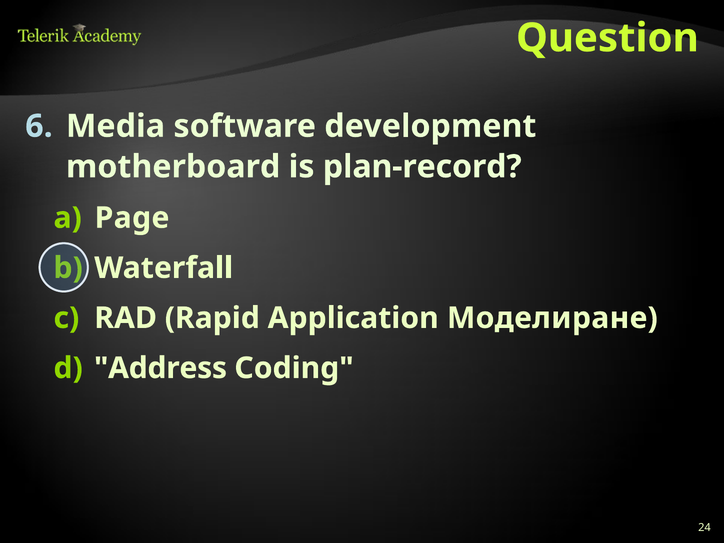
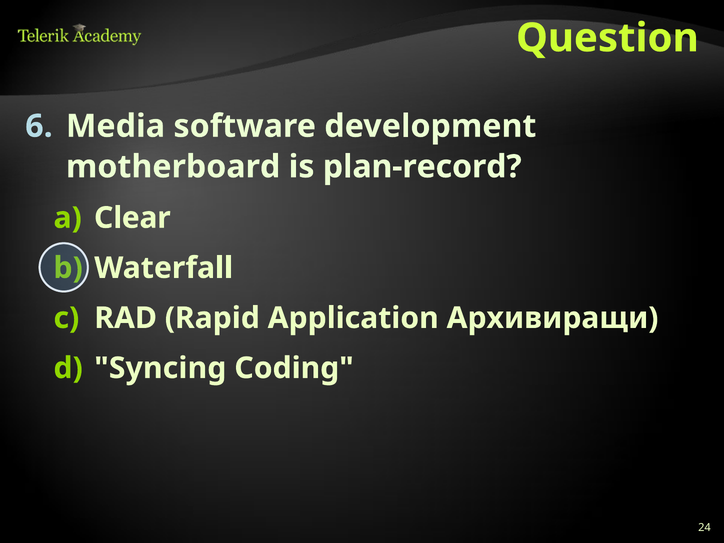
Page: Page -> Clear
Моделиране: Моделиране -> Архивиращи
Address: Address -> Syncing
